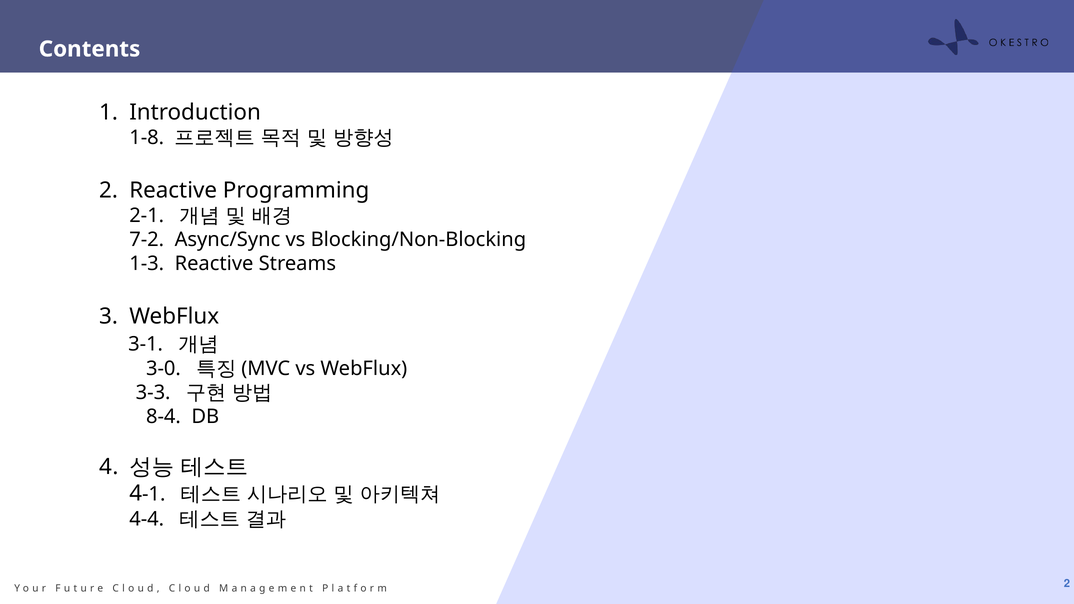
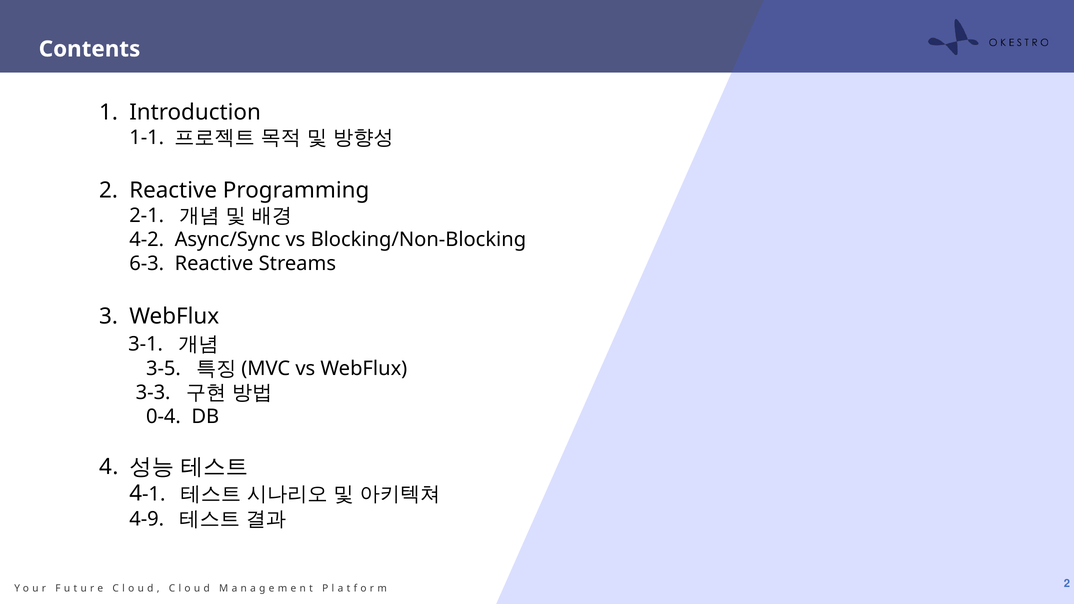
1-8: 1-8 -> 1-1
7-2: 7-2 -> 4-2
1-3: 1-3 -> 6-3
3-0: 3-0 -> 3-5
8-4: 8-4 -> 0-4
4-4: 4-4 -> 4-9
